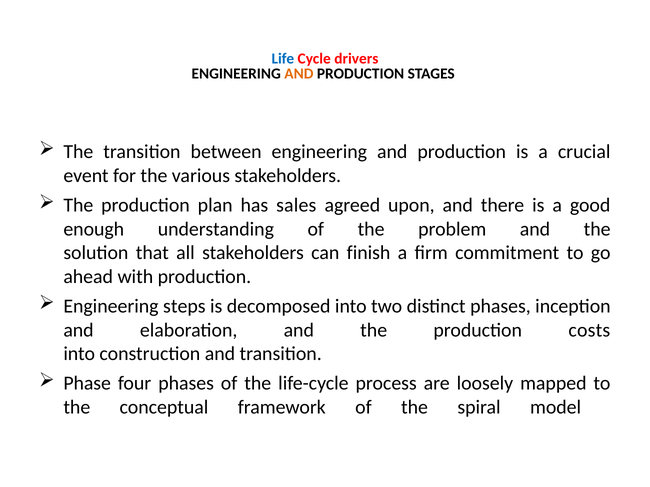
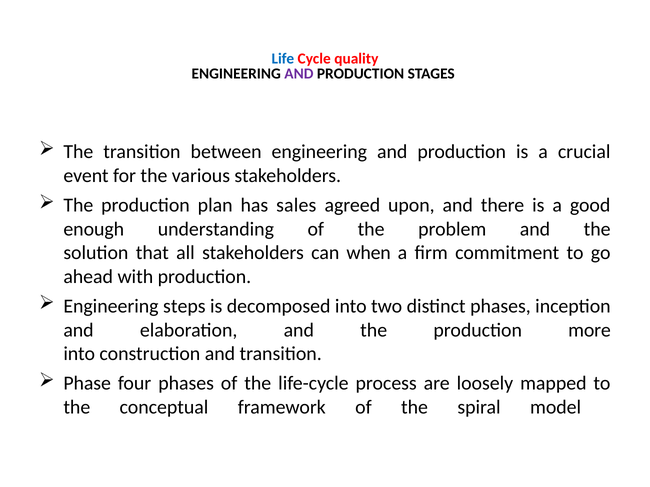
drivers: drivers -> quality
AND at (299, 74) colour: orange -> purple
finish: finish -> when
costs: costs -> more
